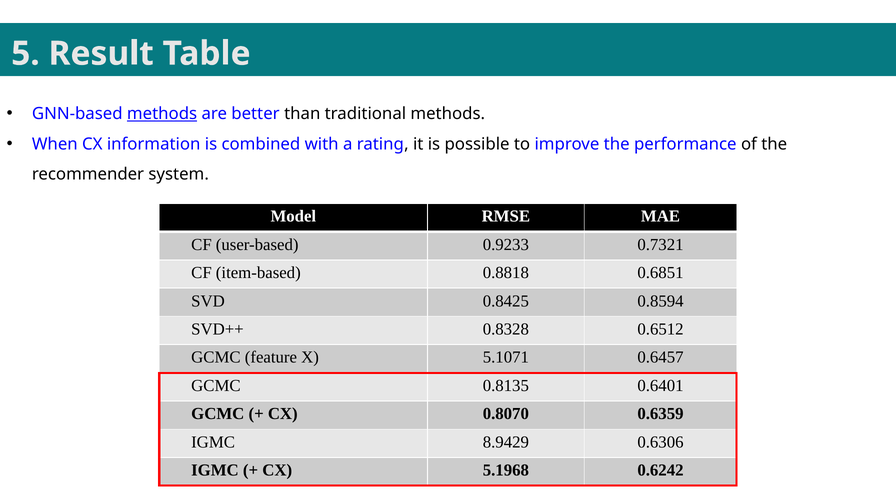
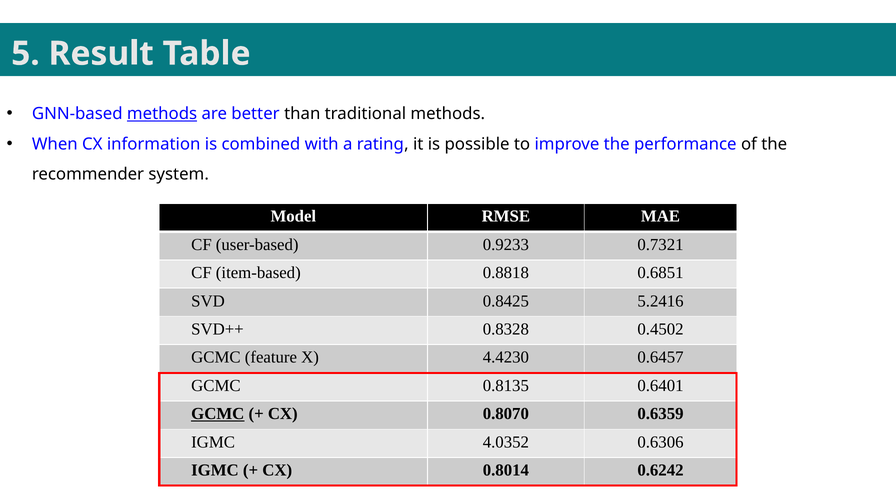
0.8594: 0.8594 -> 5.2416
0.6512: 0.6512 -> 0.4502
5.1071: 5.1071 -> 4.4230
GCMC at (218, 414) underline: none -> present
8.9429: 8.9429 -> 4.0352
5.1968: 5.1968 -> 0.8014
